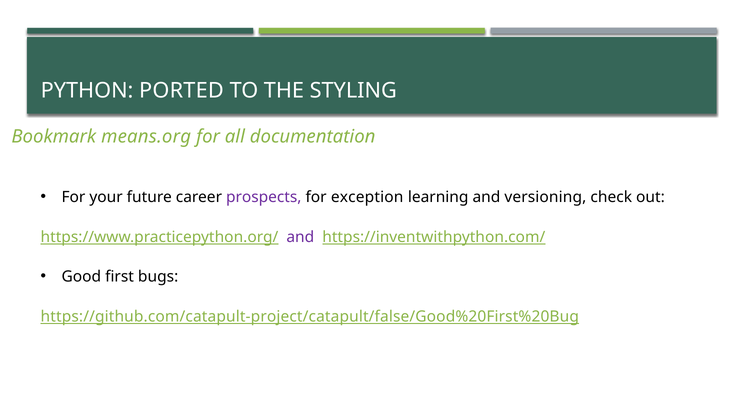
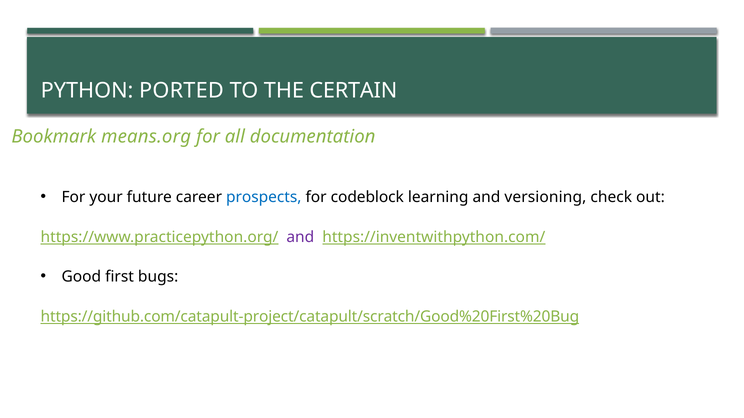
STYLING: STYLING -> CERTAIN
prospects colour: purple -> blue
exception: exception -> codeblock
https://github.com/catapult-project/catapult/false/Good%20First%20Bug: https://github.com/catapult-project/catapult/false/Good%20First%20Bug -> https://github.com/catapult-project/catapult/scratch/Good%20First%20Bug
